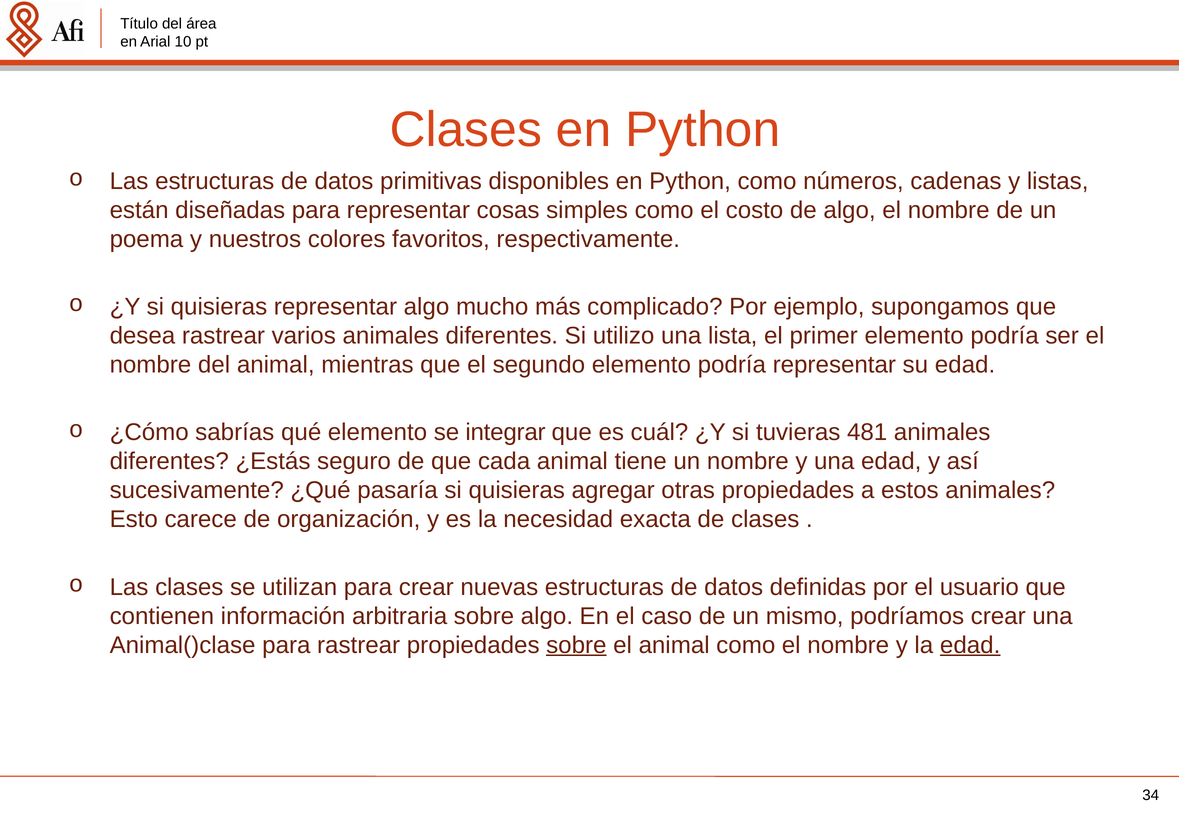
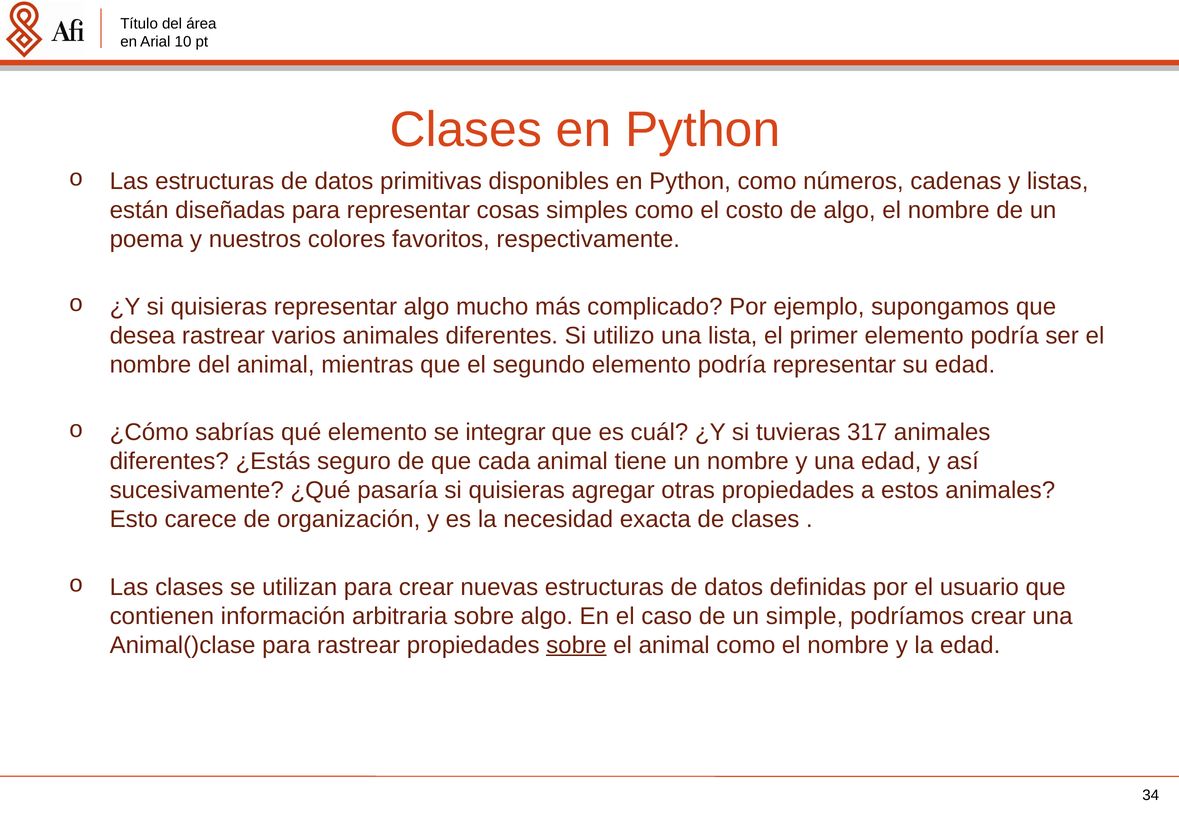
481: 481 -> 317
mismo: mismo -> simple
edad at (970, 645) underline: present -> none
